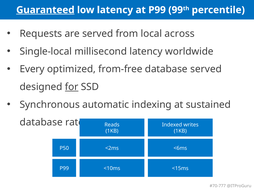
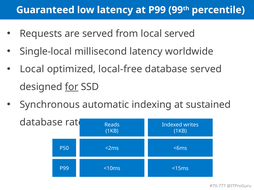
Guaranteed underline: present -> none
local across: across -> served
Every at (32, 69): Every -> Local
from-free: from-free -> local-free
